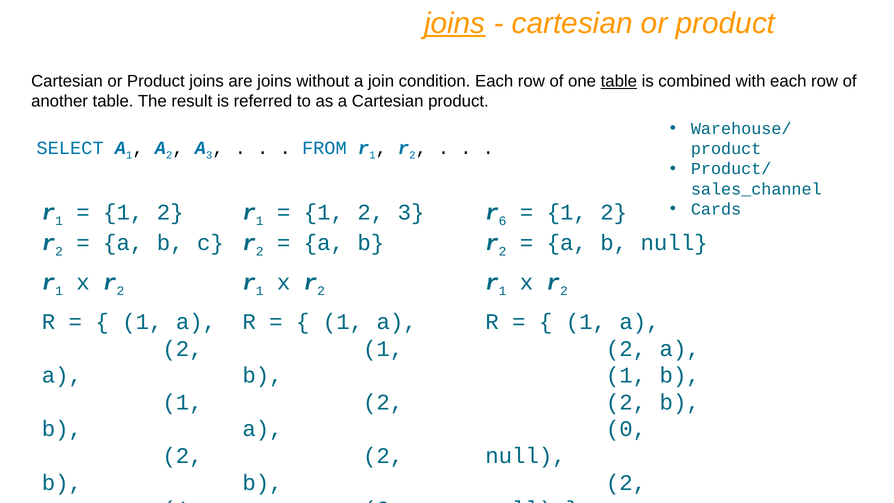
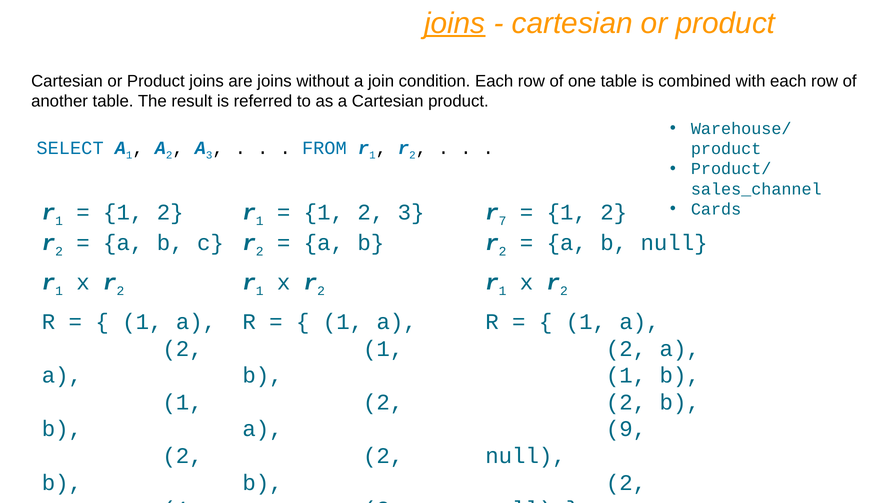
table at (619, 81) underline: present -> none
6: 6 -> 7
0: 0 -> 9
